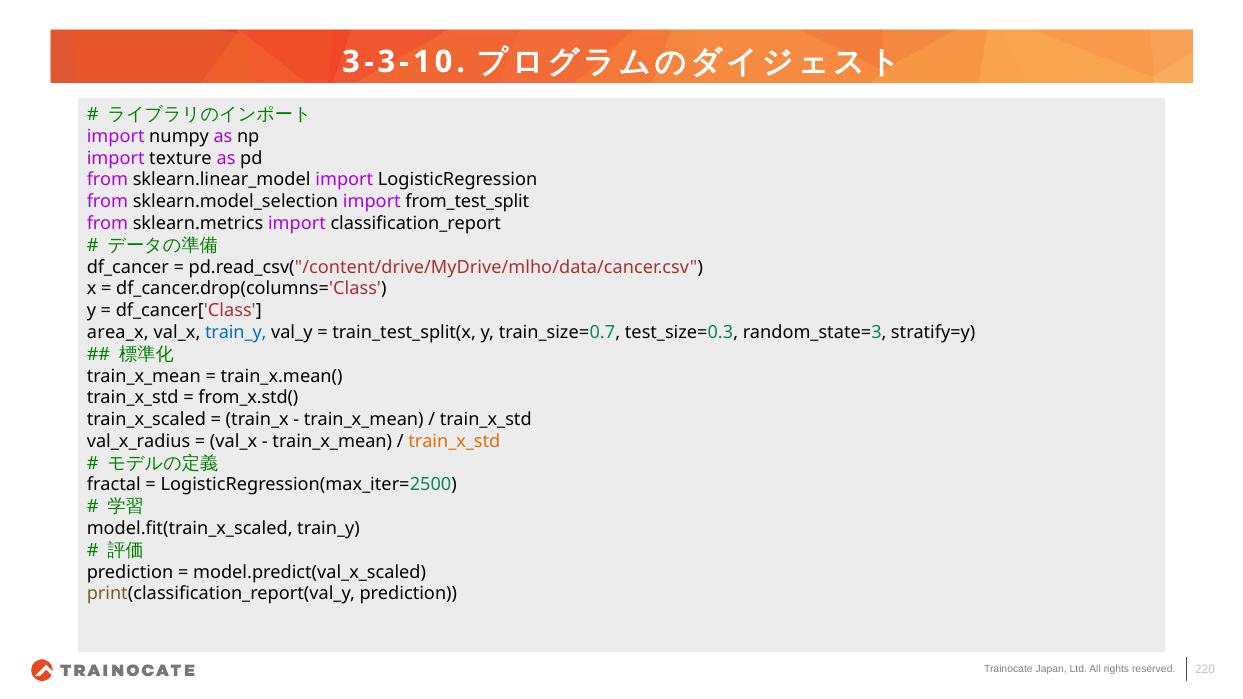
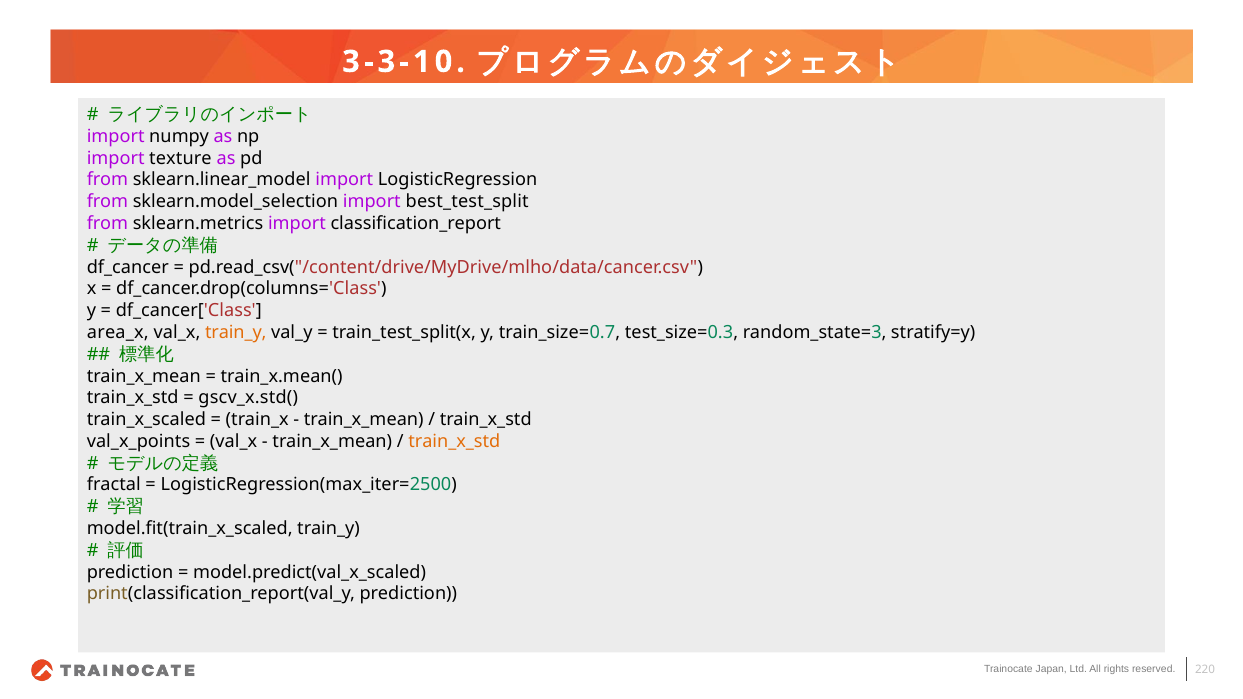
from_test_split: from_test_split -> best_test_split
train_y at (236, 333) colour: blue -> orange
from_x.std(: from_x.std( -> gscv_x.std(
val_x_radius: val_x_radius -> val_x_points
